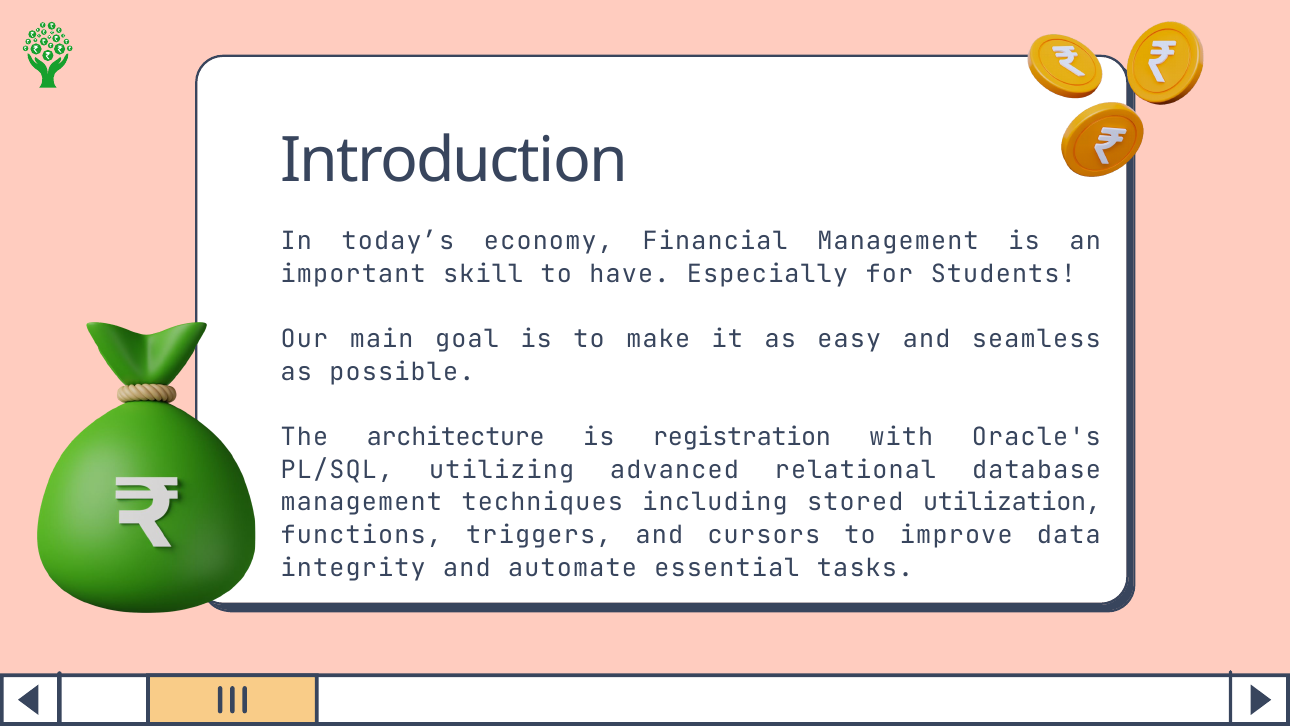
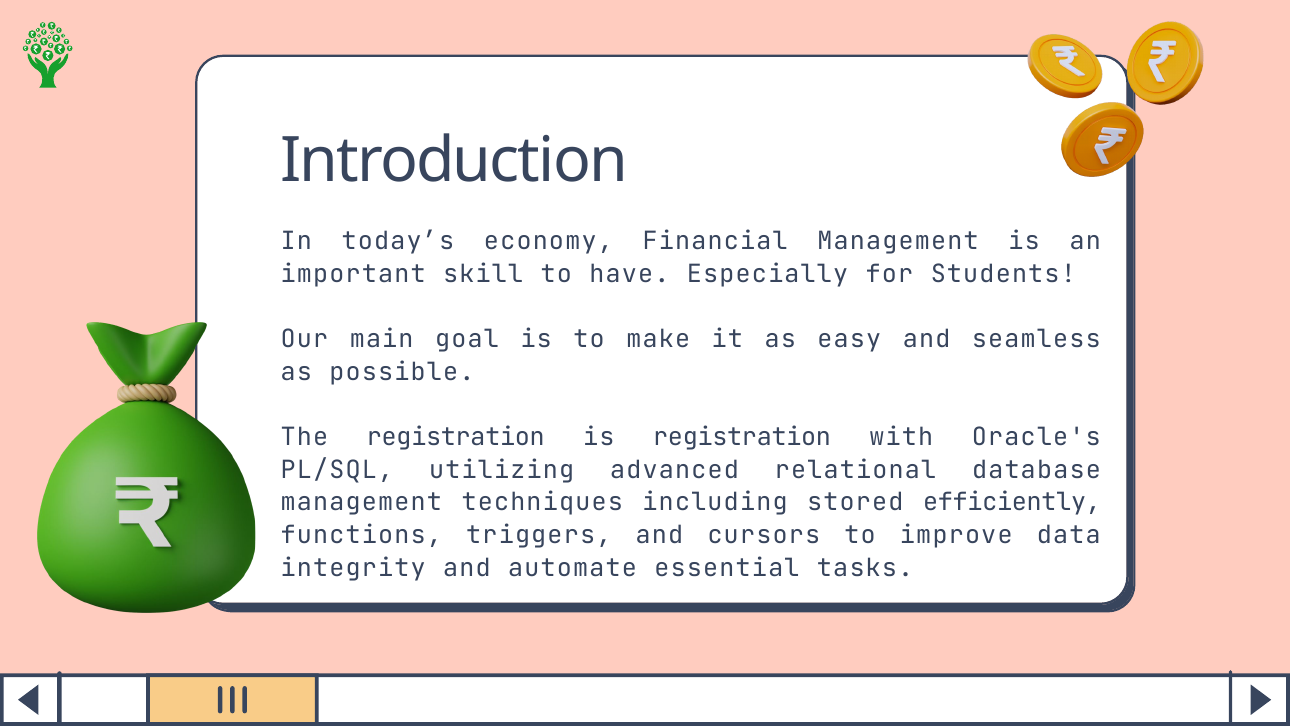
The architecture: architecture -> registration
utilization: utilization -> efficiently
